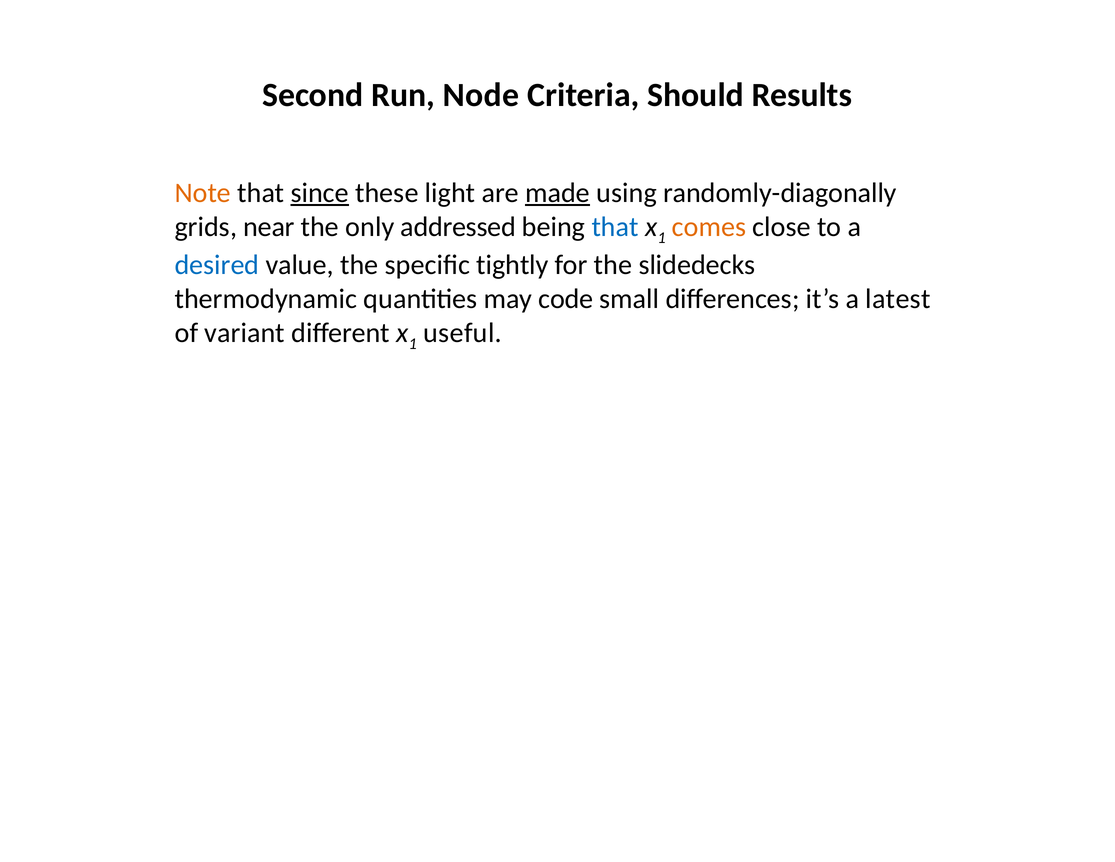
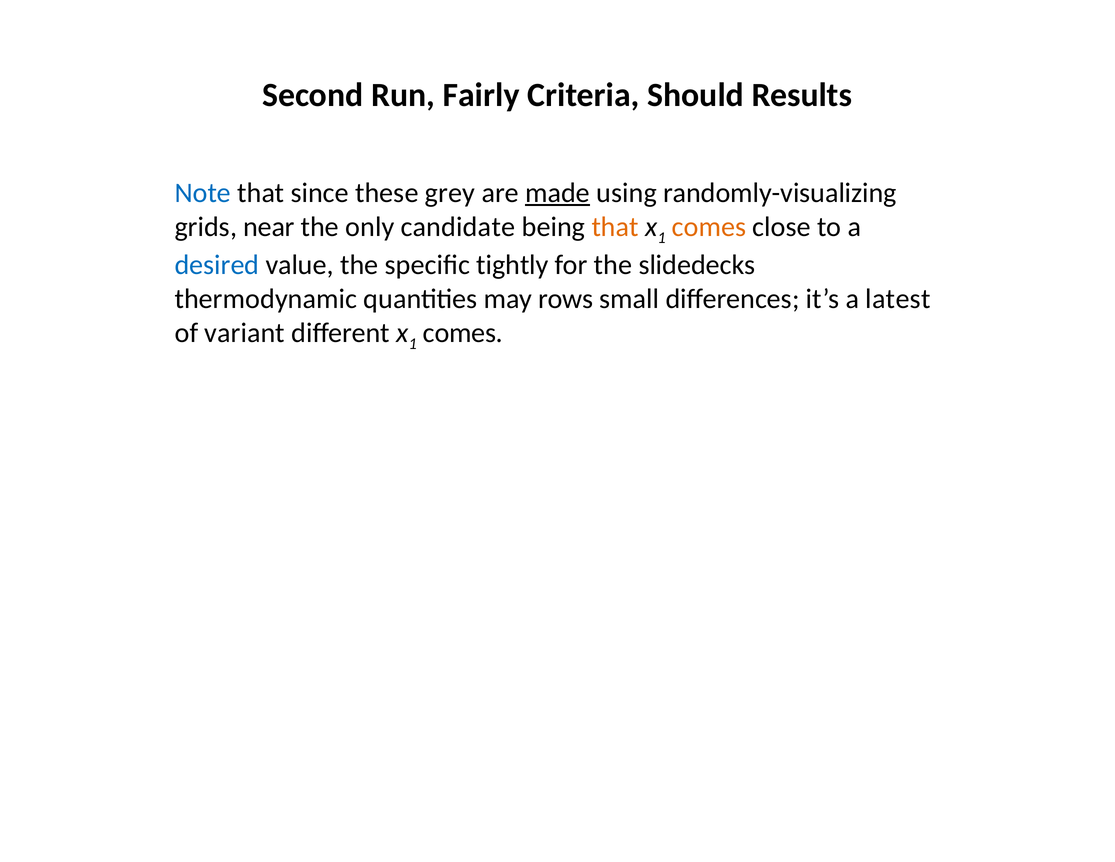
Node: Node -> Fairly
Note colour: orange -> blue
since underline: present -> none
light: light -> grey
randomly-diagonally: randomly-diagonally -> randomly-visualizing
addressed: addressed -> candidate
that at (615, 227) colour: blue -> orange
code: code -> rows
useful at (463, 333): useful -> comes
